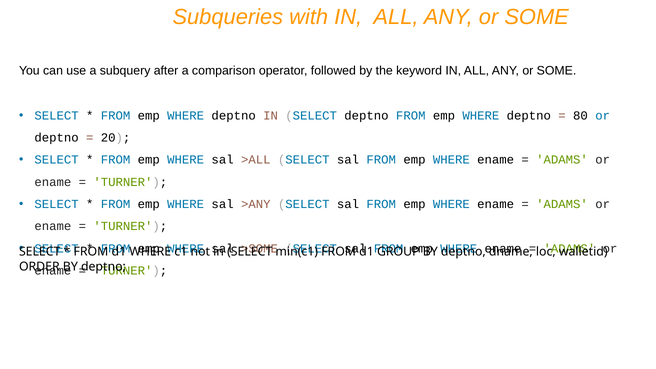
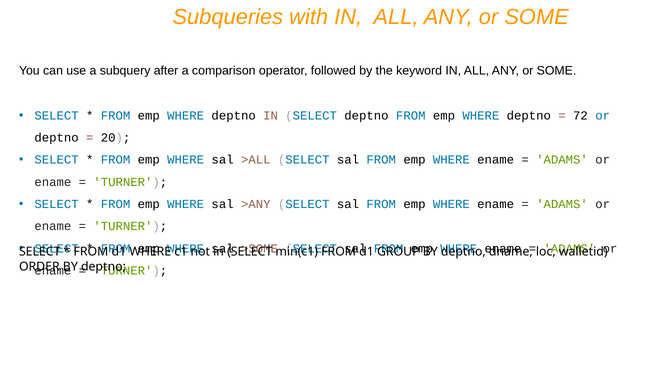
80: 80 -> 72
